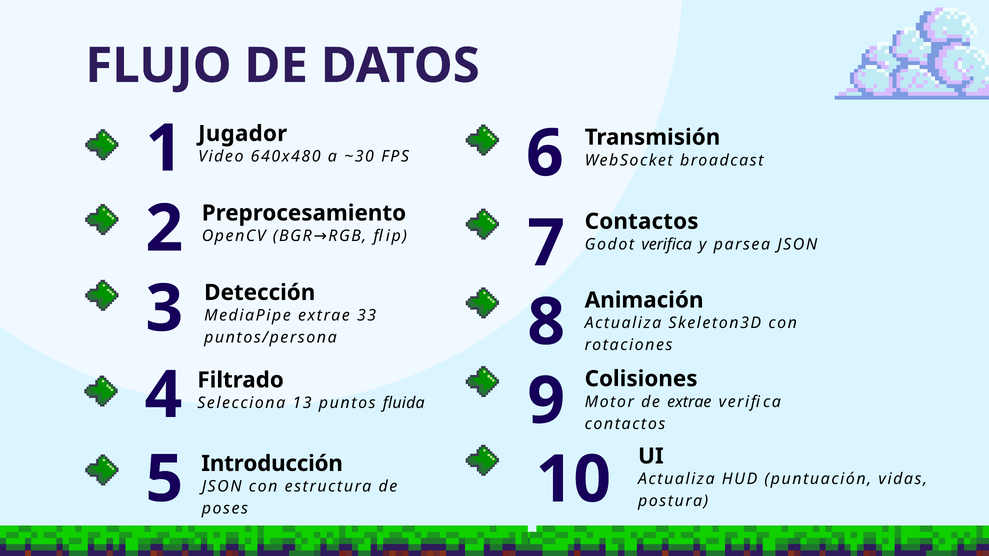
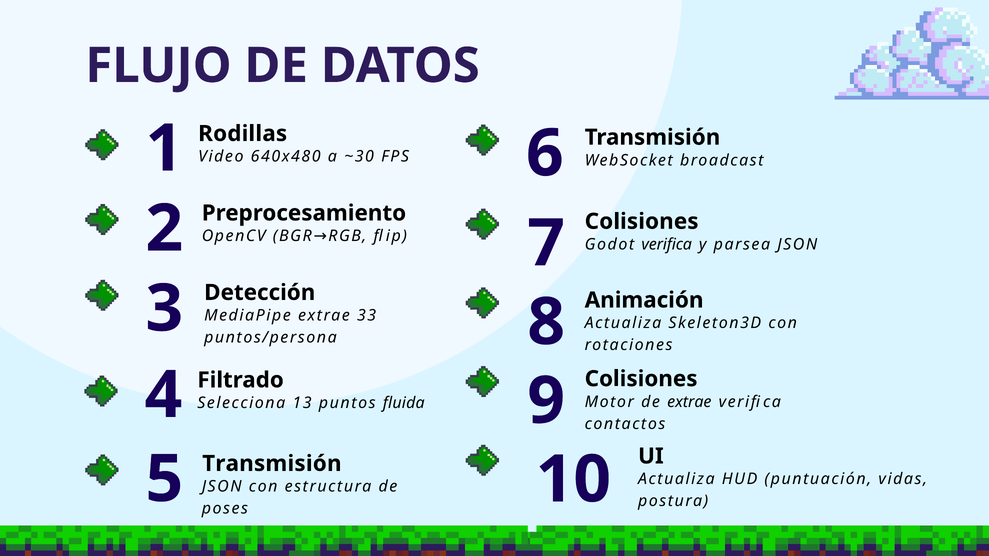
Jugador: Jugador -> Rodillas
Contactos at (642, 222): Contactos -> Colisiones
Introducción at (272, 464): Introducción -> Transmisión
